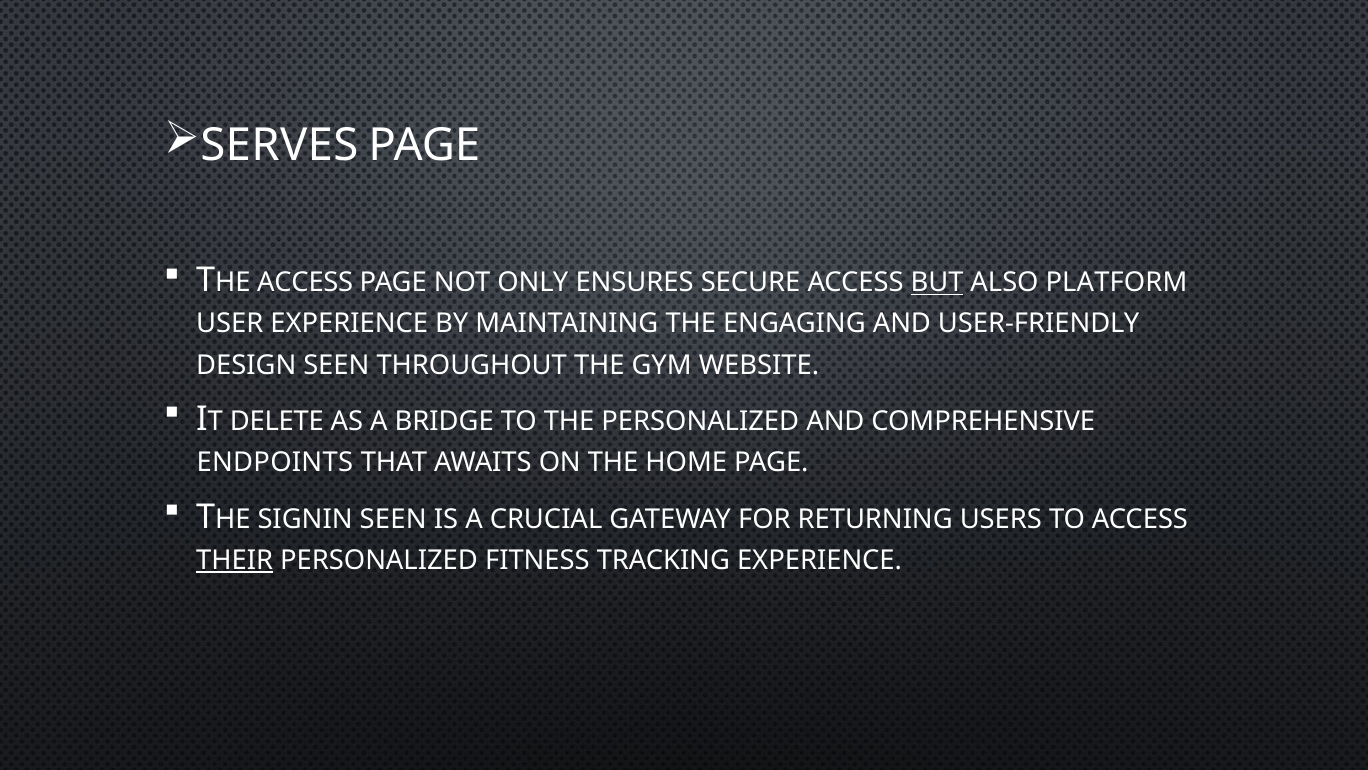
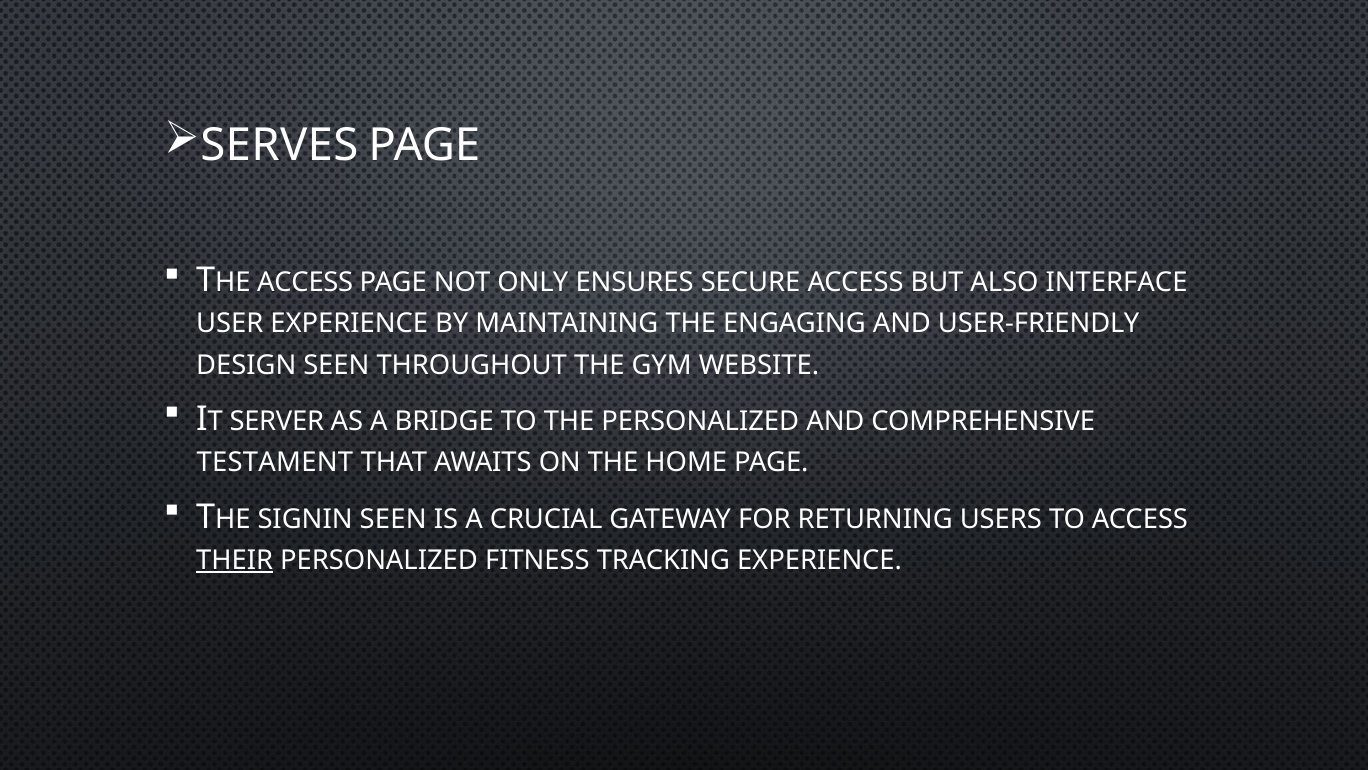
BUT underline: present -> none
PLATFORM: PLATFORM -> INTERFACE
DELETE: DELETE -> SERVER
ENDPOINTS: ENDPOINTS -> TESTAMENT
